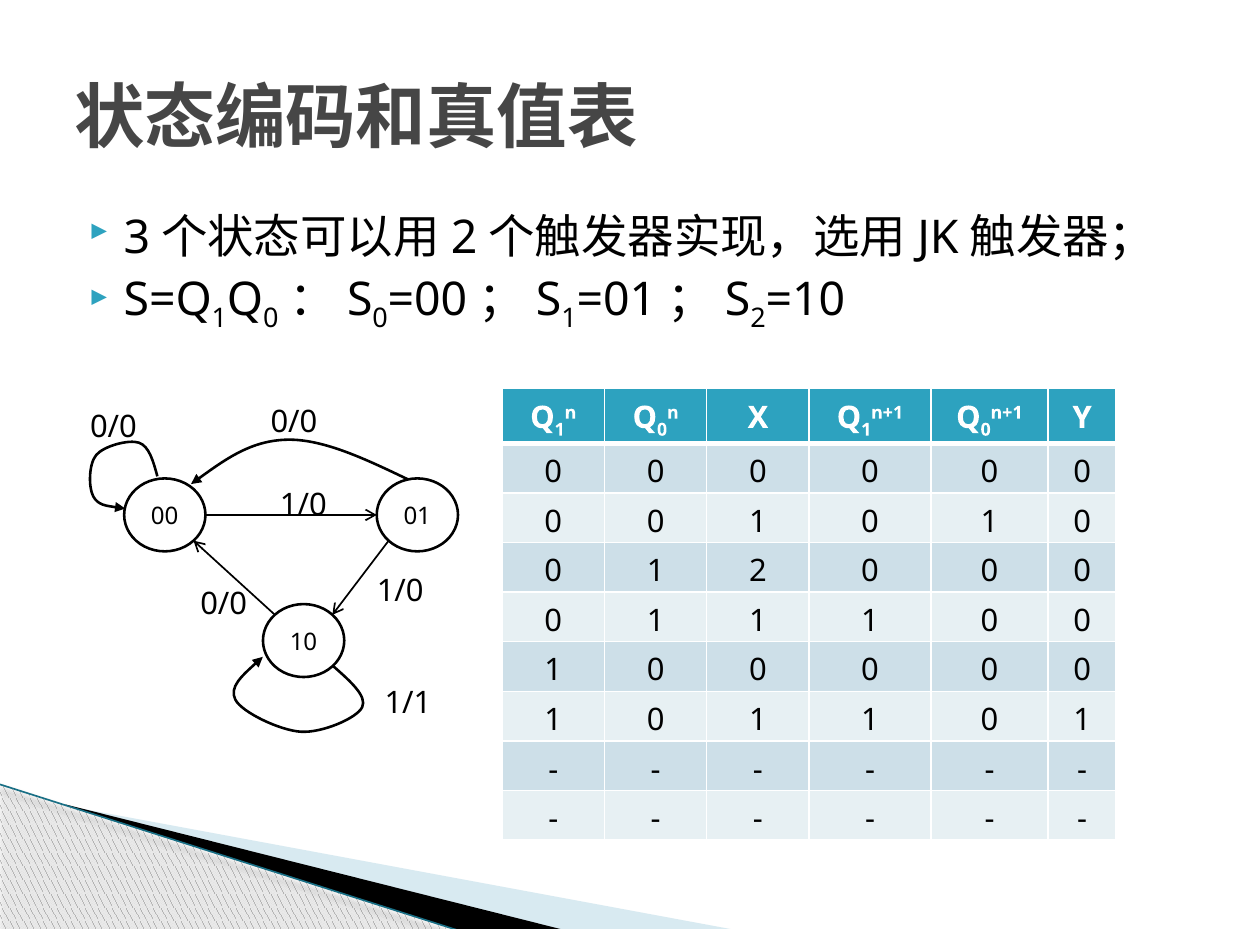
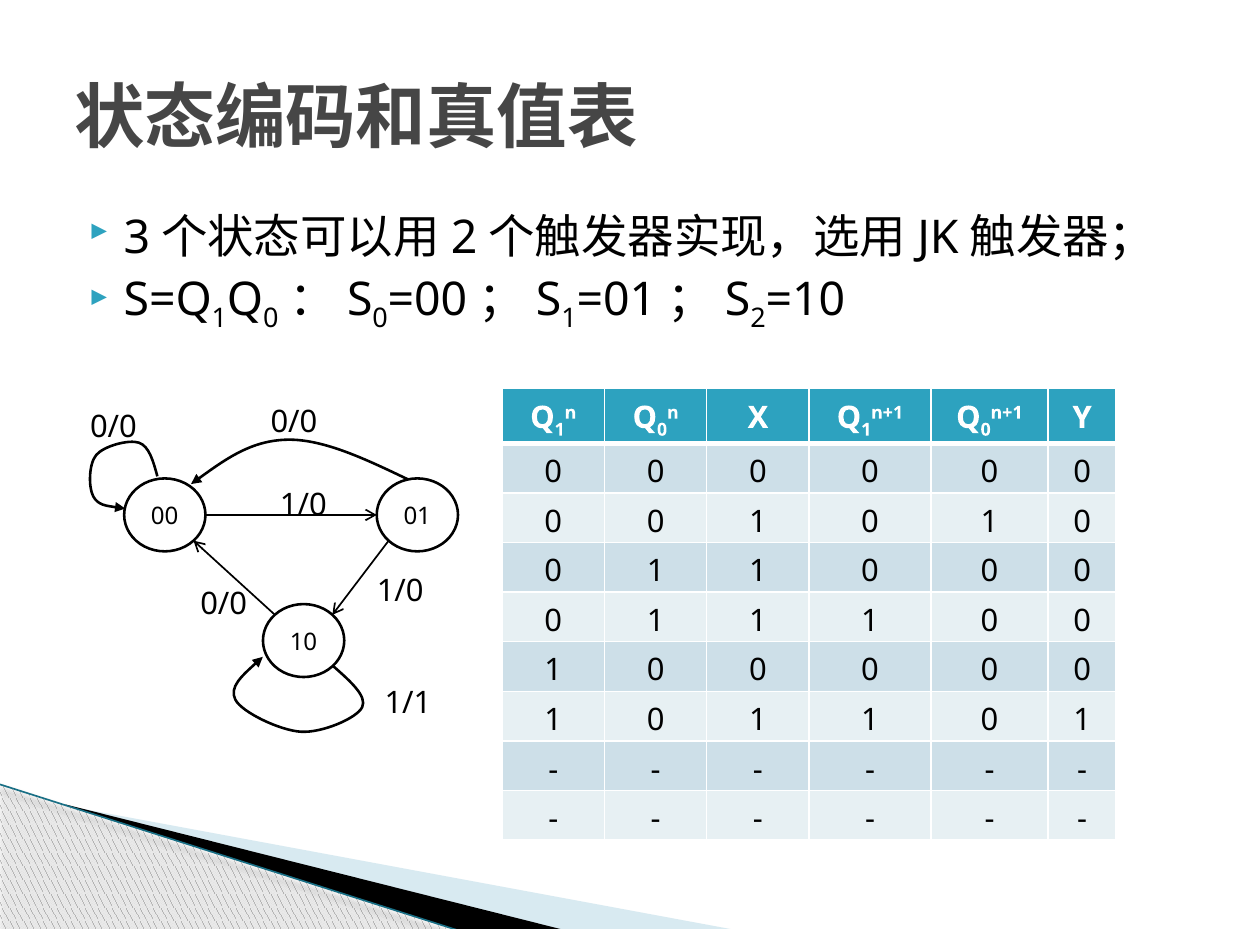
2 at (758, 571): 2 -> 1
